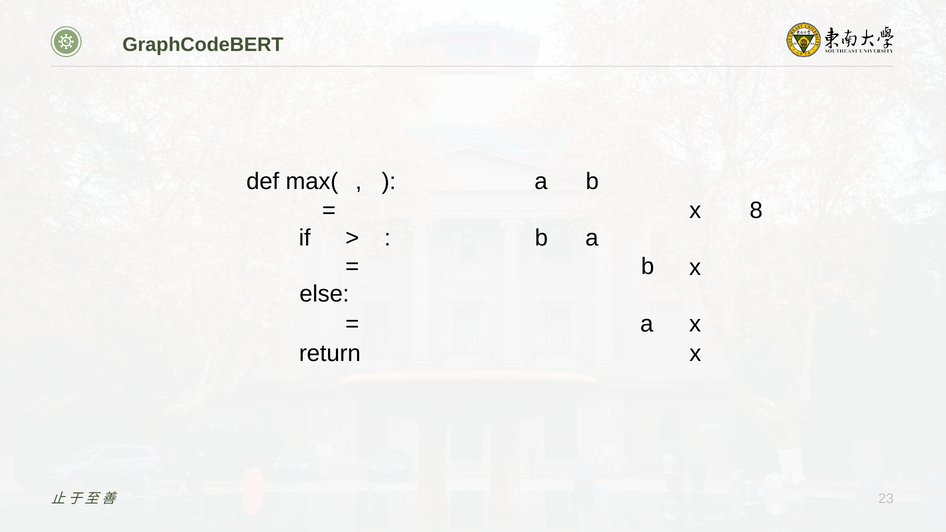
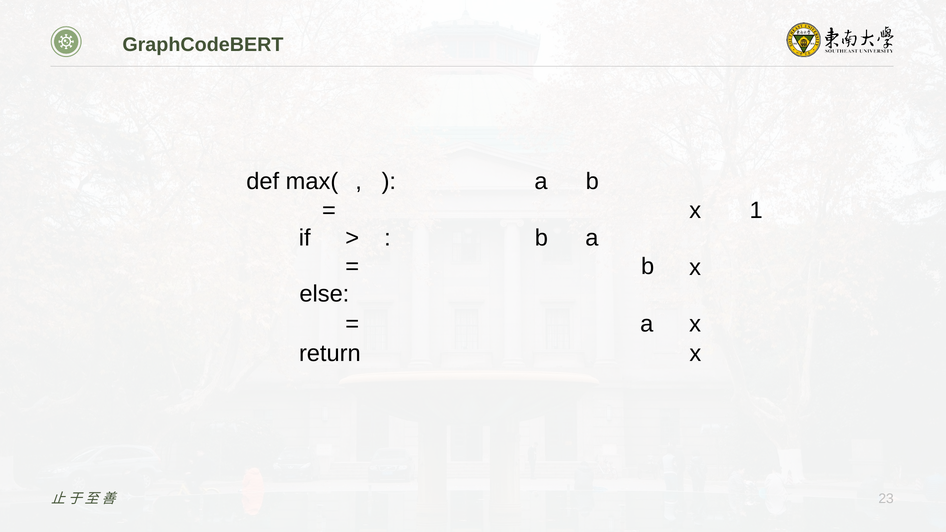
8: 8 -> 1
